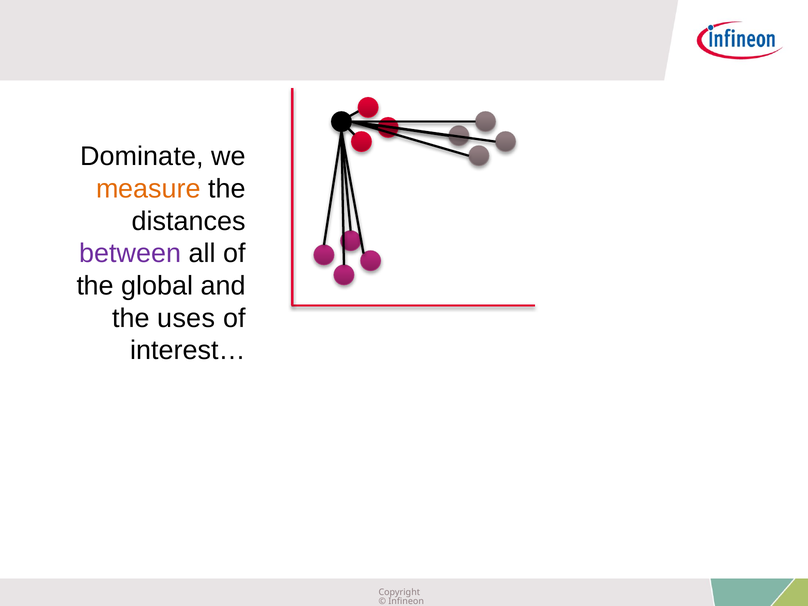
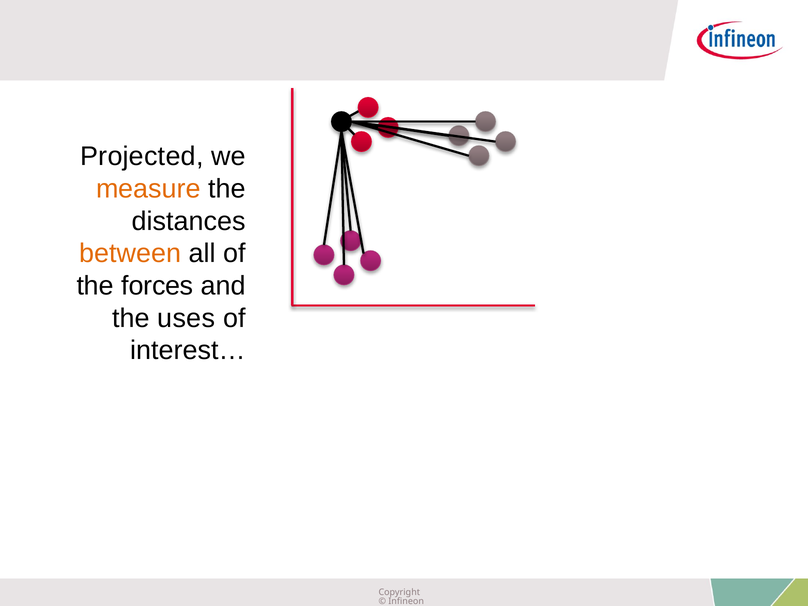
Dominate: Dominate -> Projected
between colour: purple -> orange
global: global -> forces
